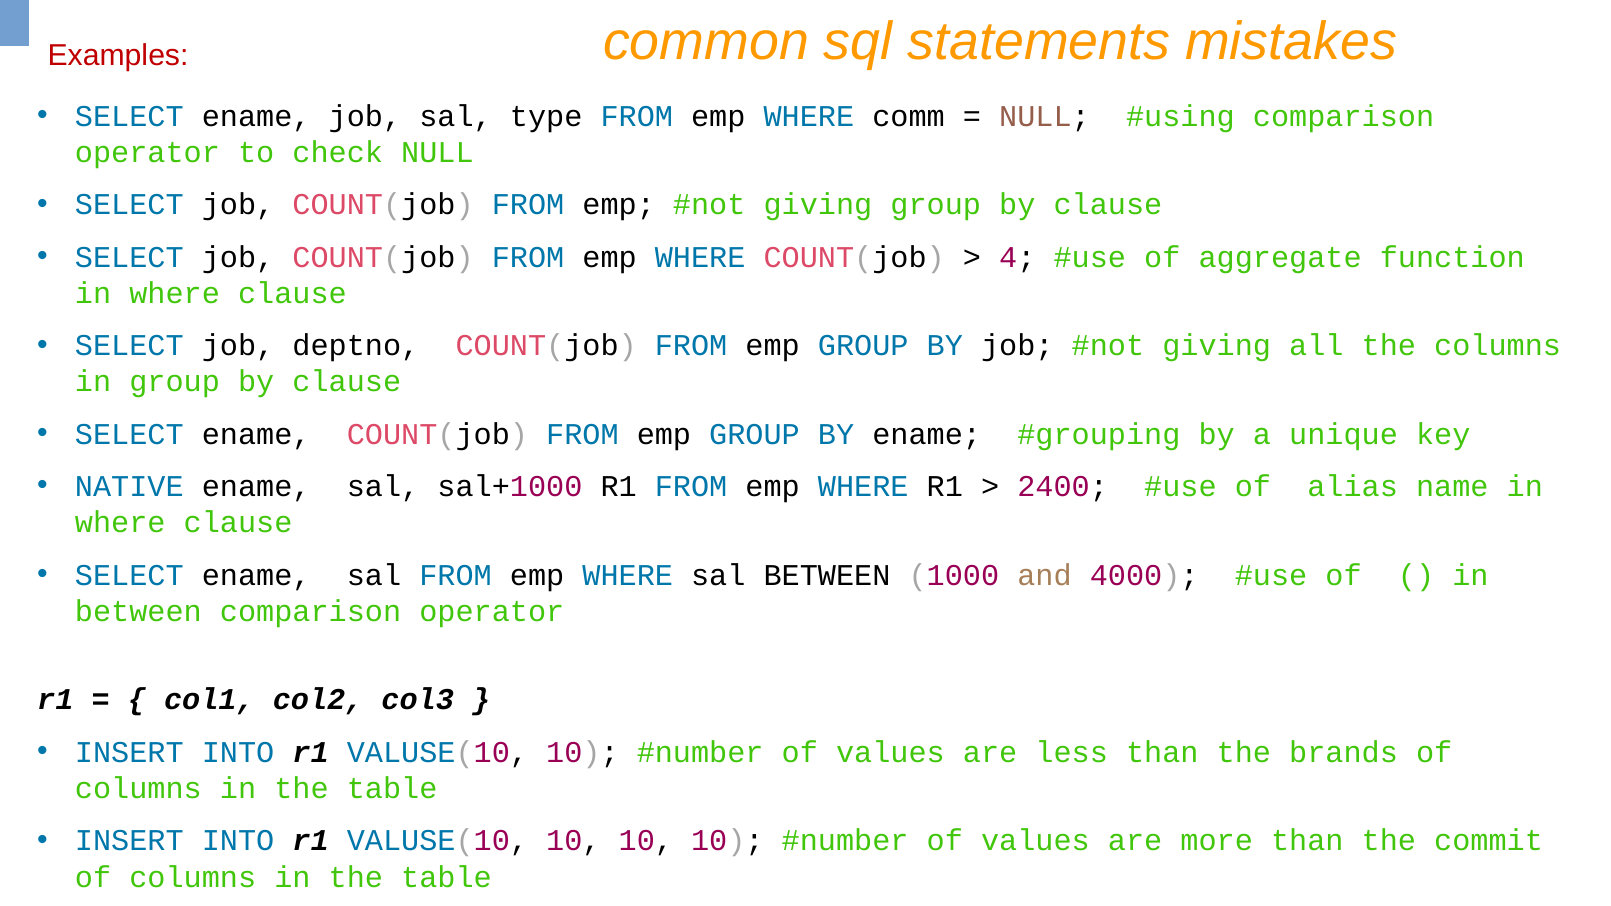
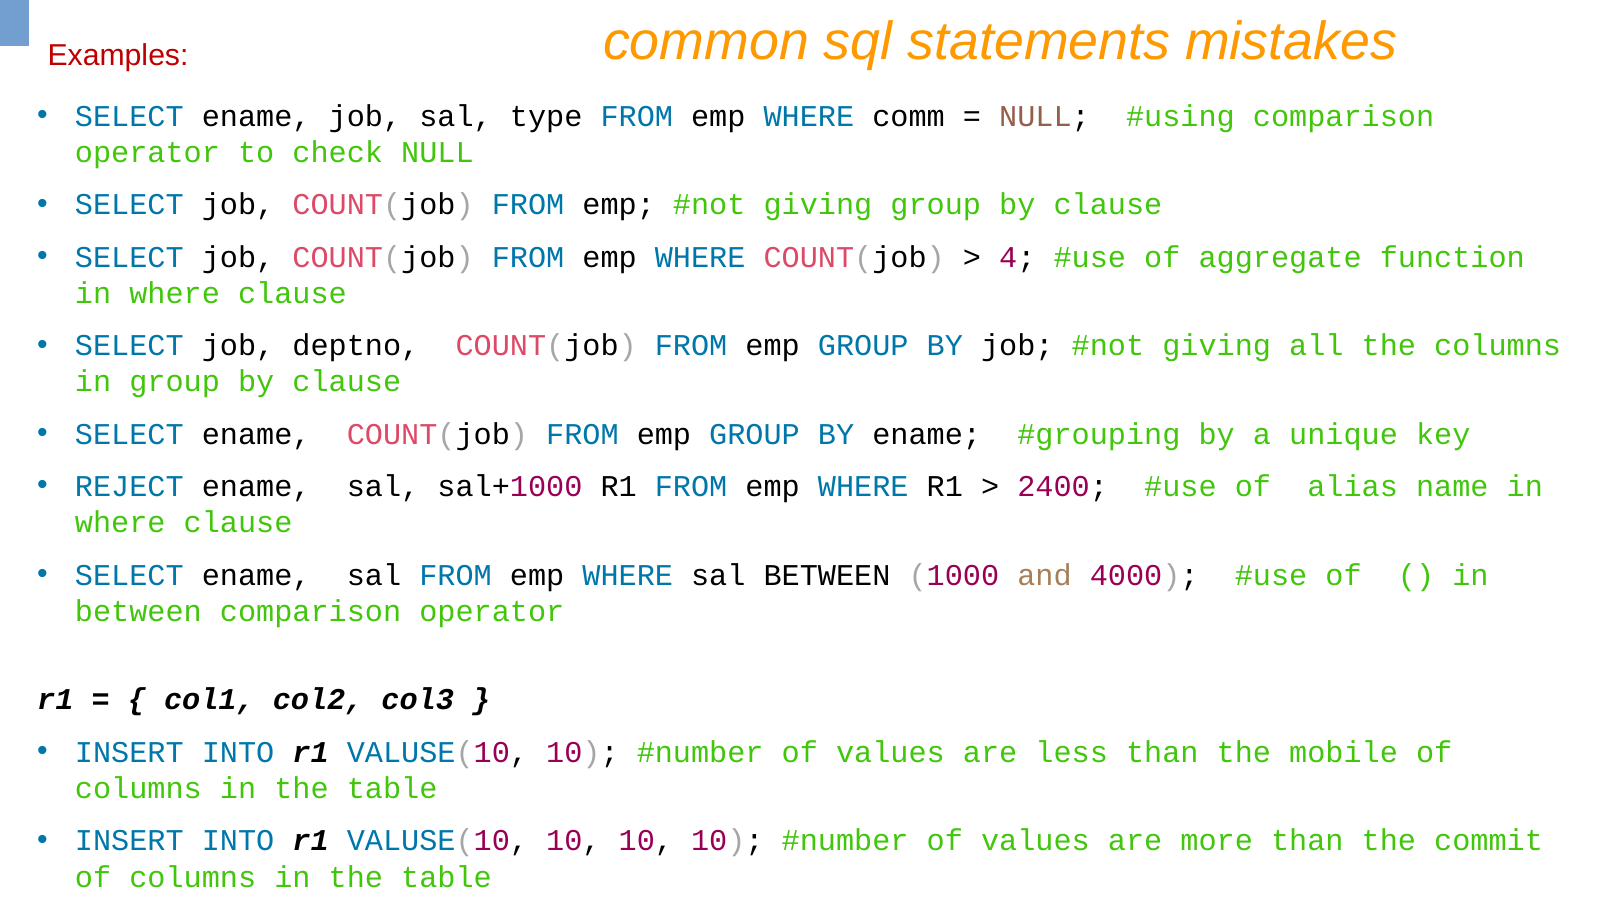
NATIVE: NATIVE -> REJECT
brands: brands -> mobile
